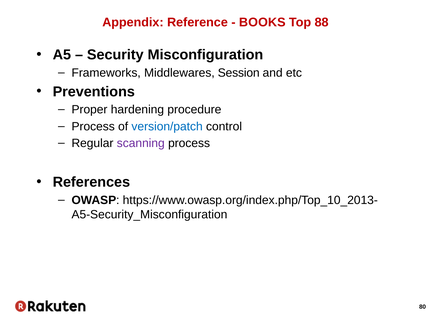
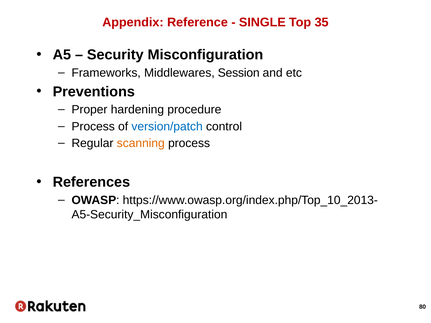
BOOKS: BOOKS -> SINGLE
88: 88 -> 35
scanning colour: purple -> orange
